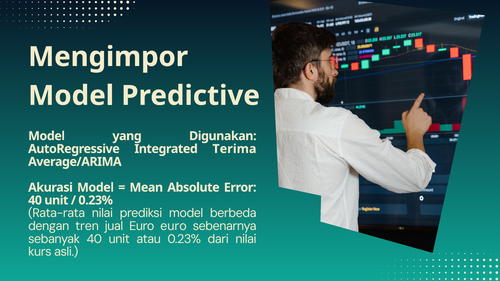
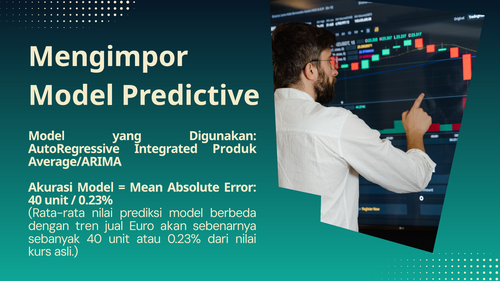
Terima: Terima -> Produk
Euro euro: euro -> akan
